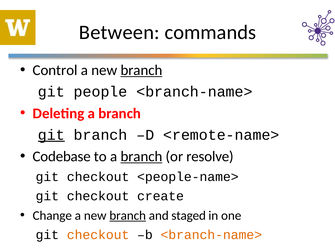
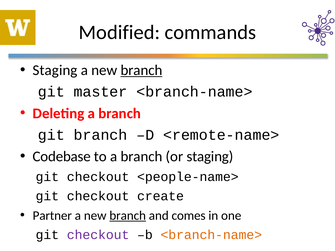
Between: Between -> Modified
Control at (55, 70): Control -> Staging
people: people -> master
git at (51, 135) underline: present -> none
branch at (141, 157) underline: present -> none
or resolve: resolve -> staging
Change: Change -> Partner
staged: staged -> comes
checkout at (98, 235) colour: orange -> purple
